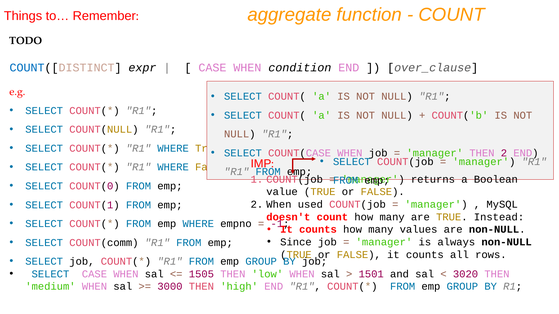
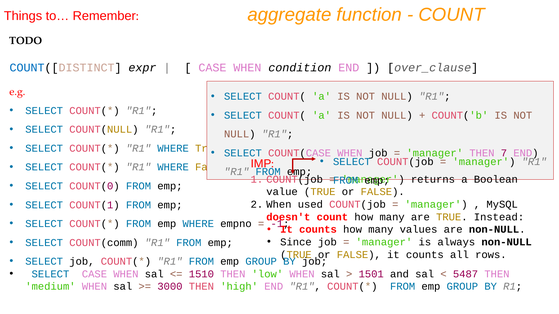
THEN 2: 2 -> 7
1505: 1505 -> 1510
3020: 3020 -> 5487
